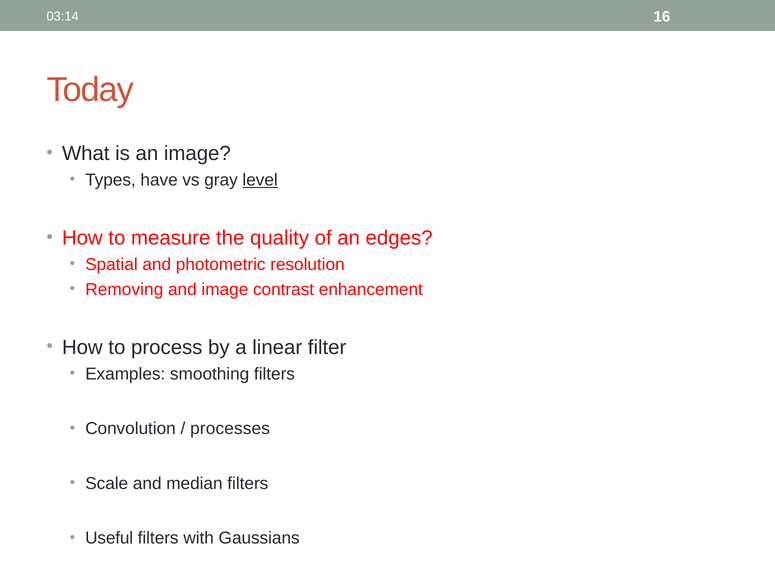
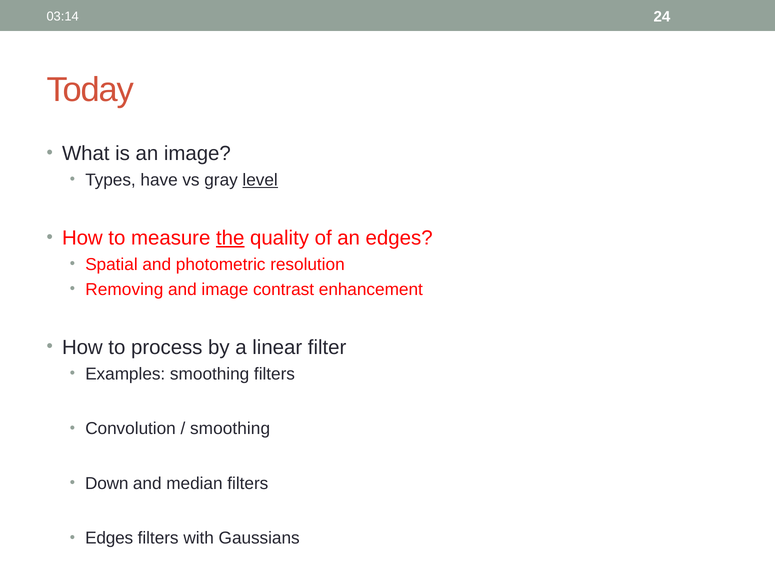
16: 16 -> 24
the underline: none -> present
processes at (230, 428): processes -> smoothing
Scale: Scale -> Down
Useful at (109, 537): Useful -> Edges
